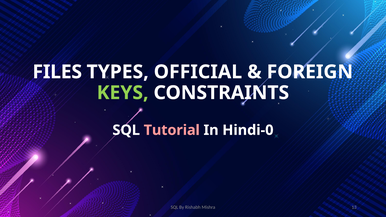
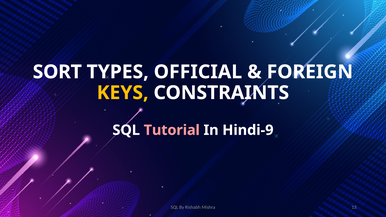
FILES: FILES -> SORT
KEYS colour: light green -> yellow
Hindi-0: Hindi-0 -> Hindi-9
